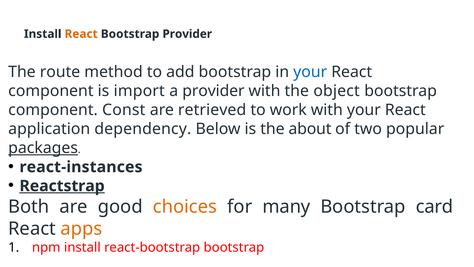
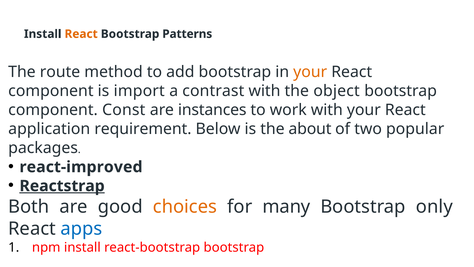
Bootstrap Provider: Provider -> Patterns
your at (310, 72) colour: blue -> orange
a provider: provider -> contrast
retrieved: retrieved -> instances
dependency: dependency -> requirement
packages underline: present -> none
react-instances: react-instances -> react-improved
card: card -> only
apps colour: orange -> blue
